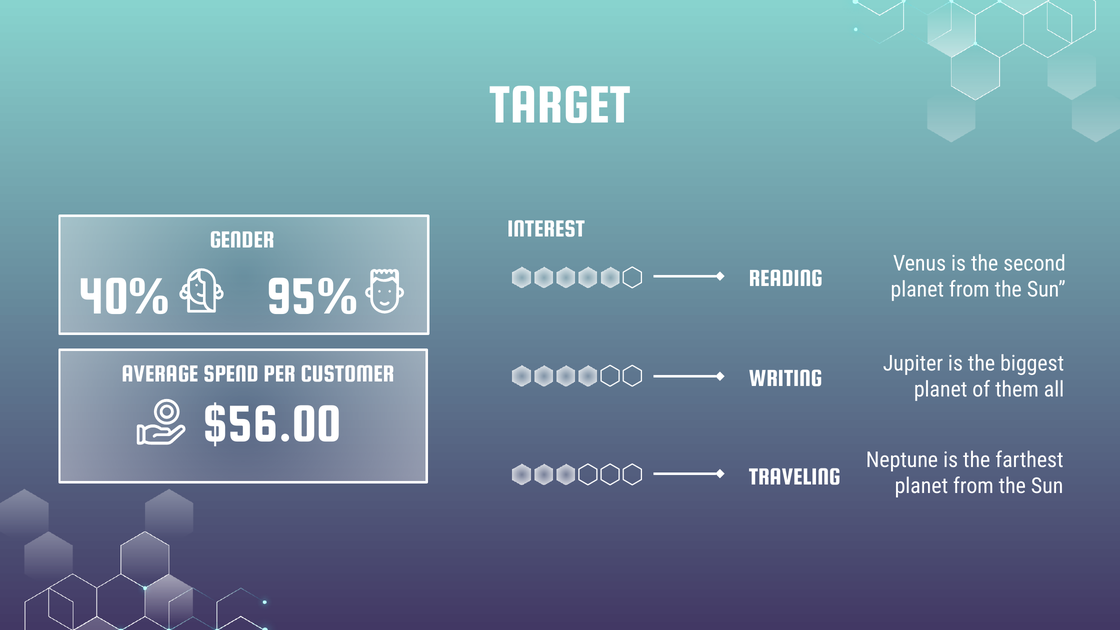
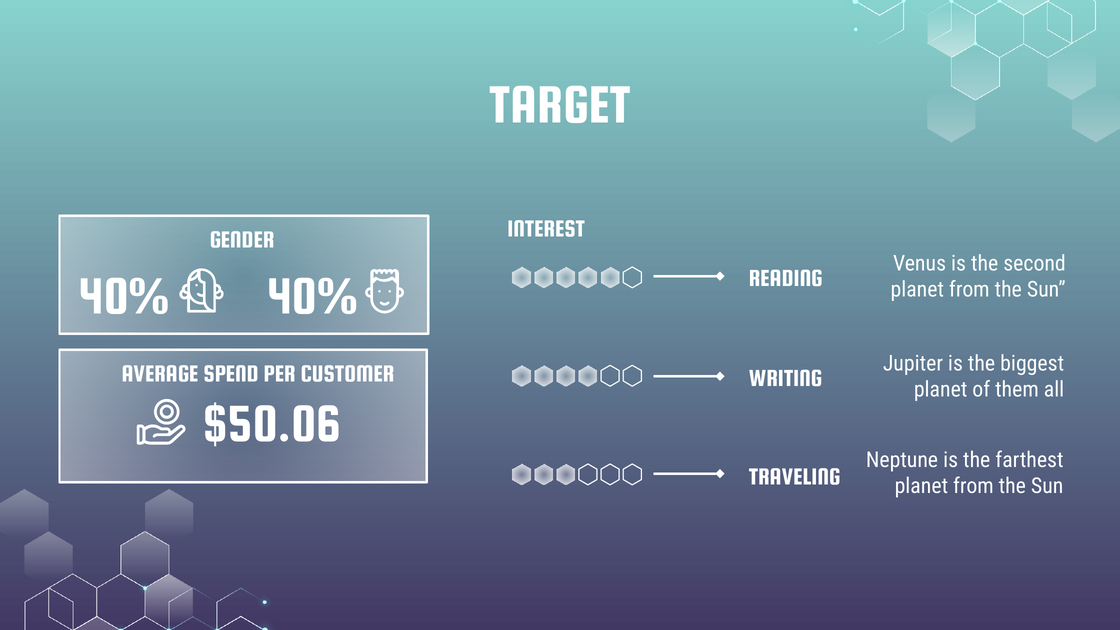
95% at (312, 296): 95% -> 40%
$56.00: $56.00 -> $50.06
